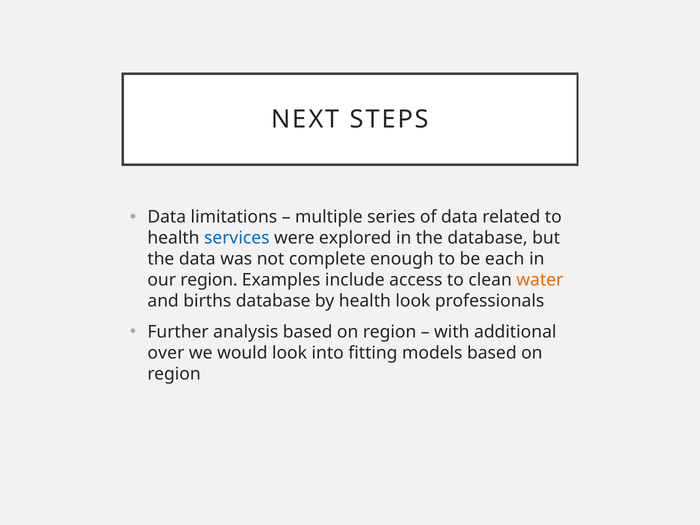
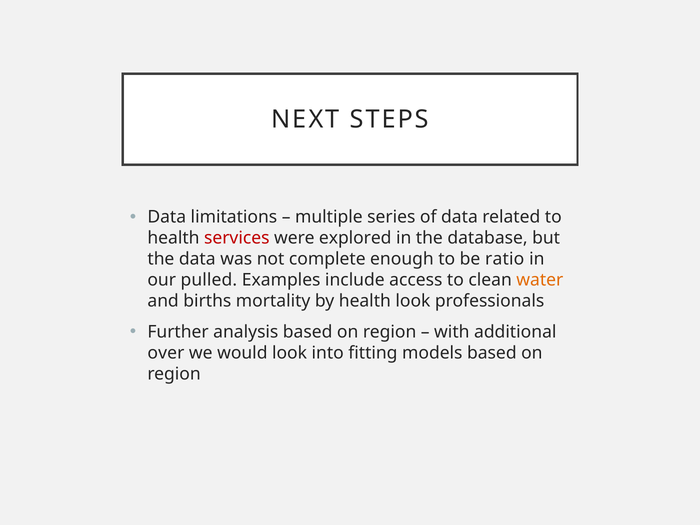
services colour: blue -> red
each: each -> ratio
our region: region -> pulled
births database: database -> mortality
